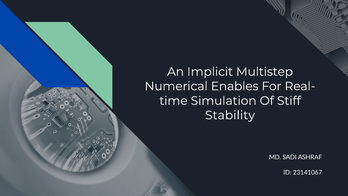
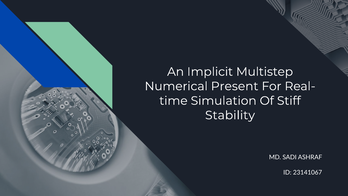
Enables: Enables -> Present
